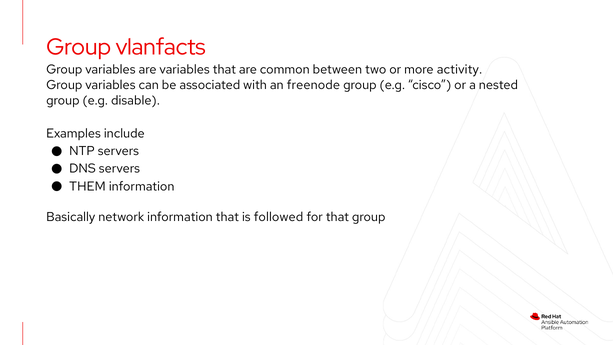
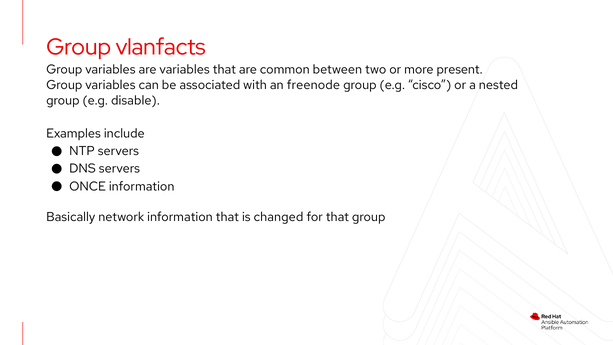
activity: activity -> present
THEM: THEM -> ONCE
followed: followed -> changed
